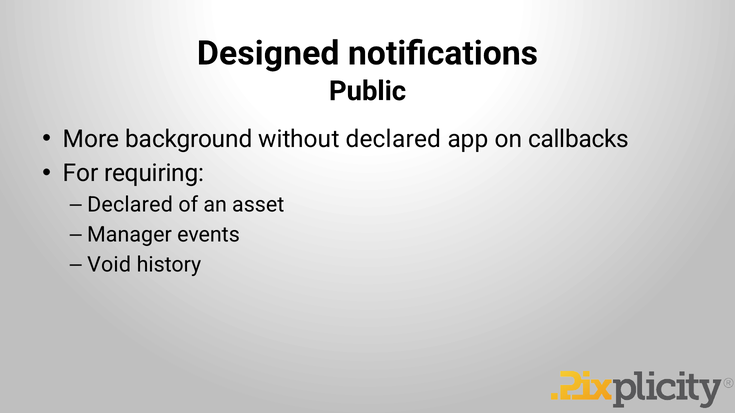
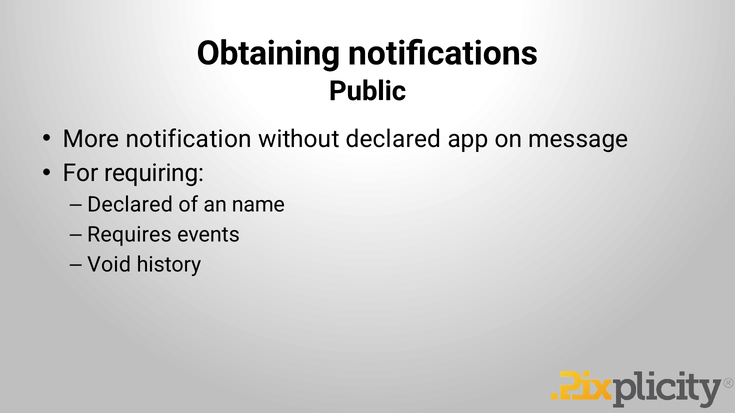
Designed: Designed -> Obtaining
background: background -> notification
callbacks: callbacks -> message
asset: asset -> name
Manager: Manager -> Requires
